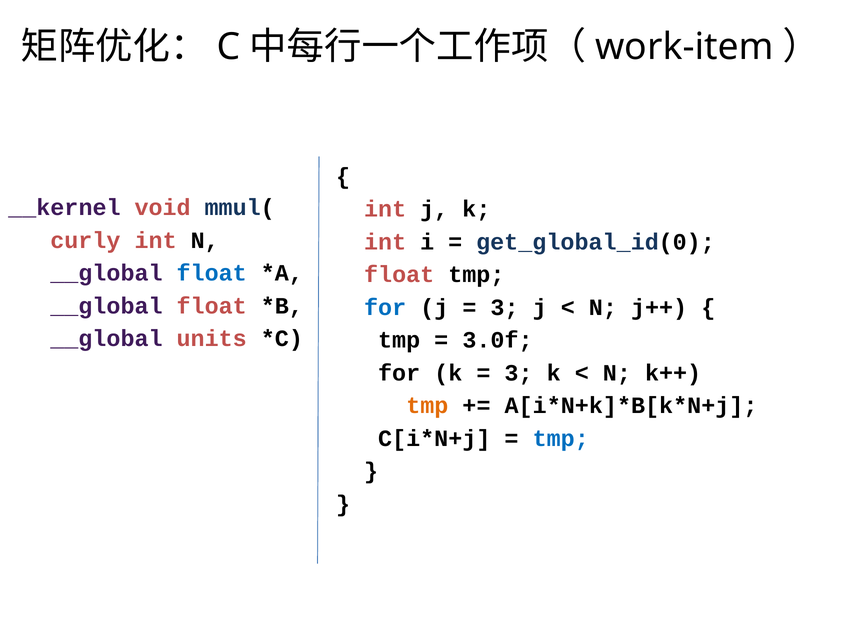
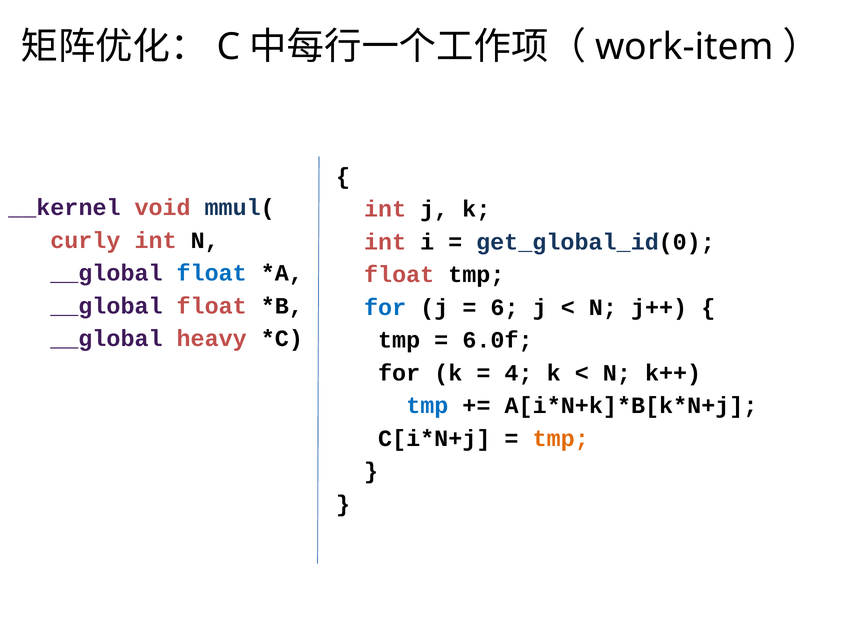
3 at (505, 307): 3 -> 6
units: units -> heavy
3.0f: 3.0f -> 6.0f
3 at (519, 373): 3 -> 4
tmp at (427, 405) colour: orange -> blue
tmp at (561, 438) colour: blue -> orange
